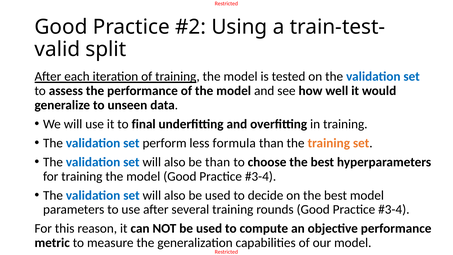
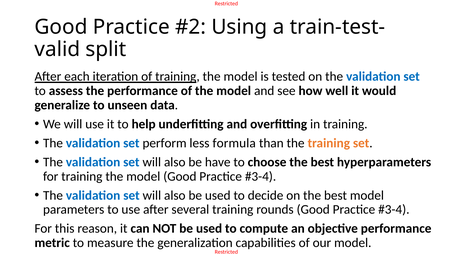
final: final -> help
be than: than -> have
